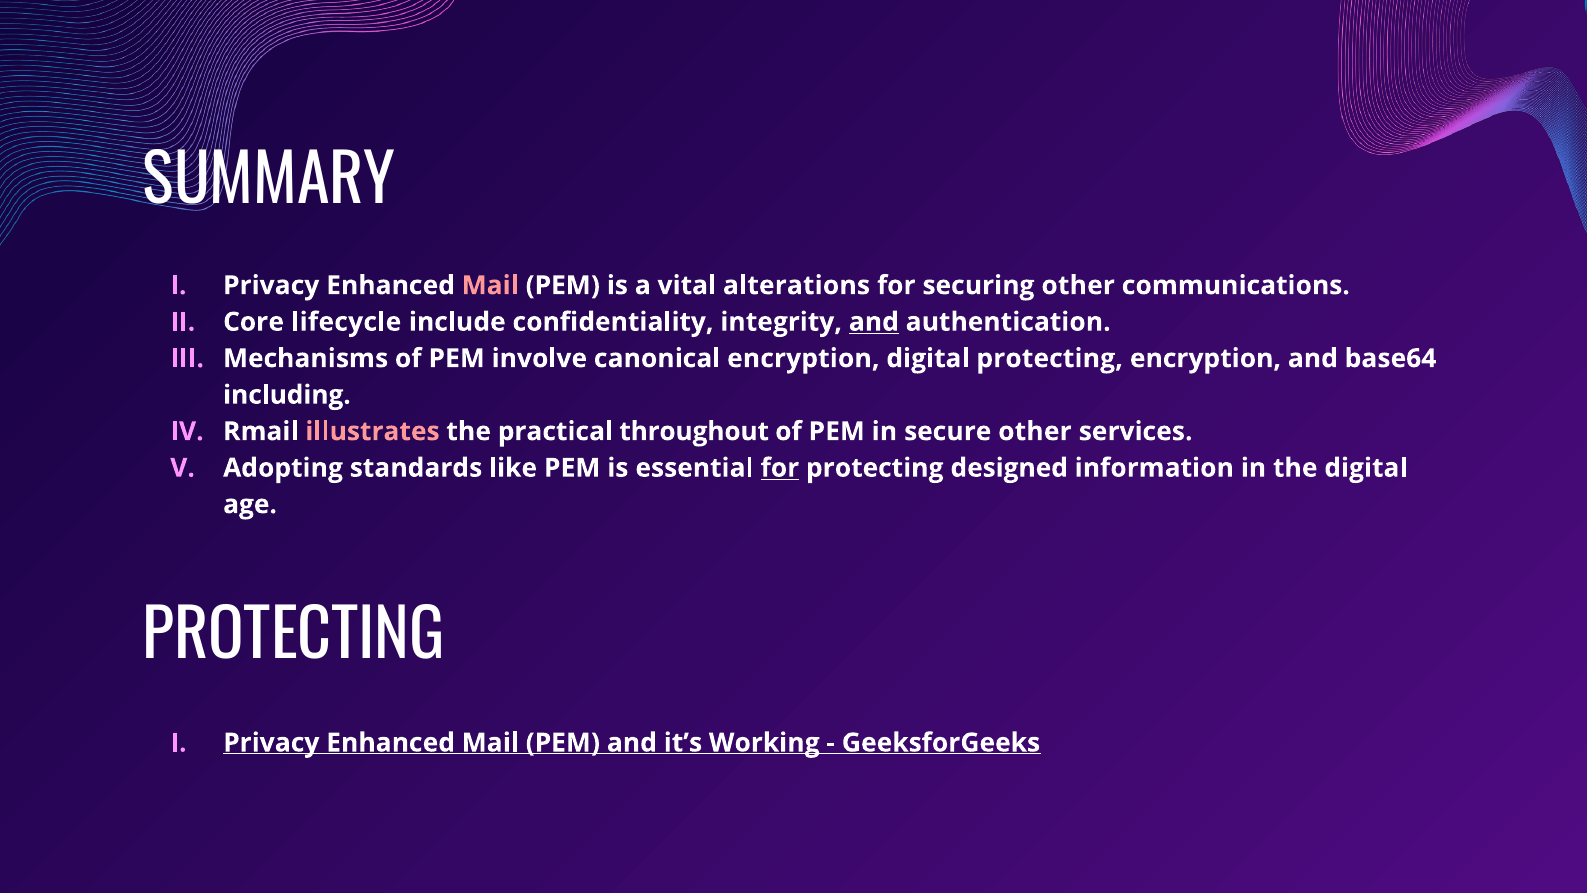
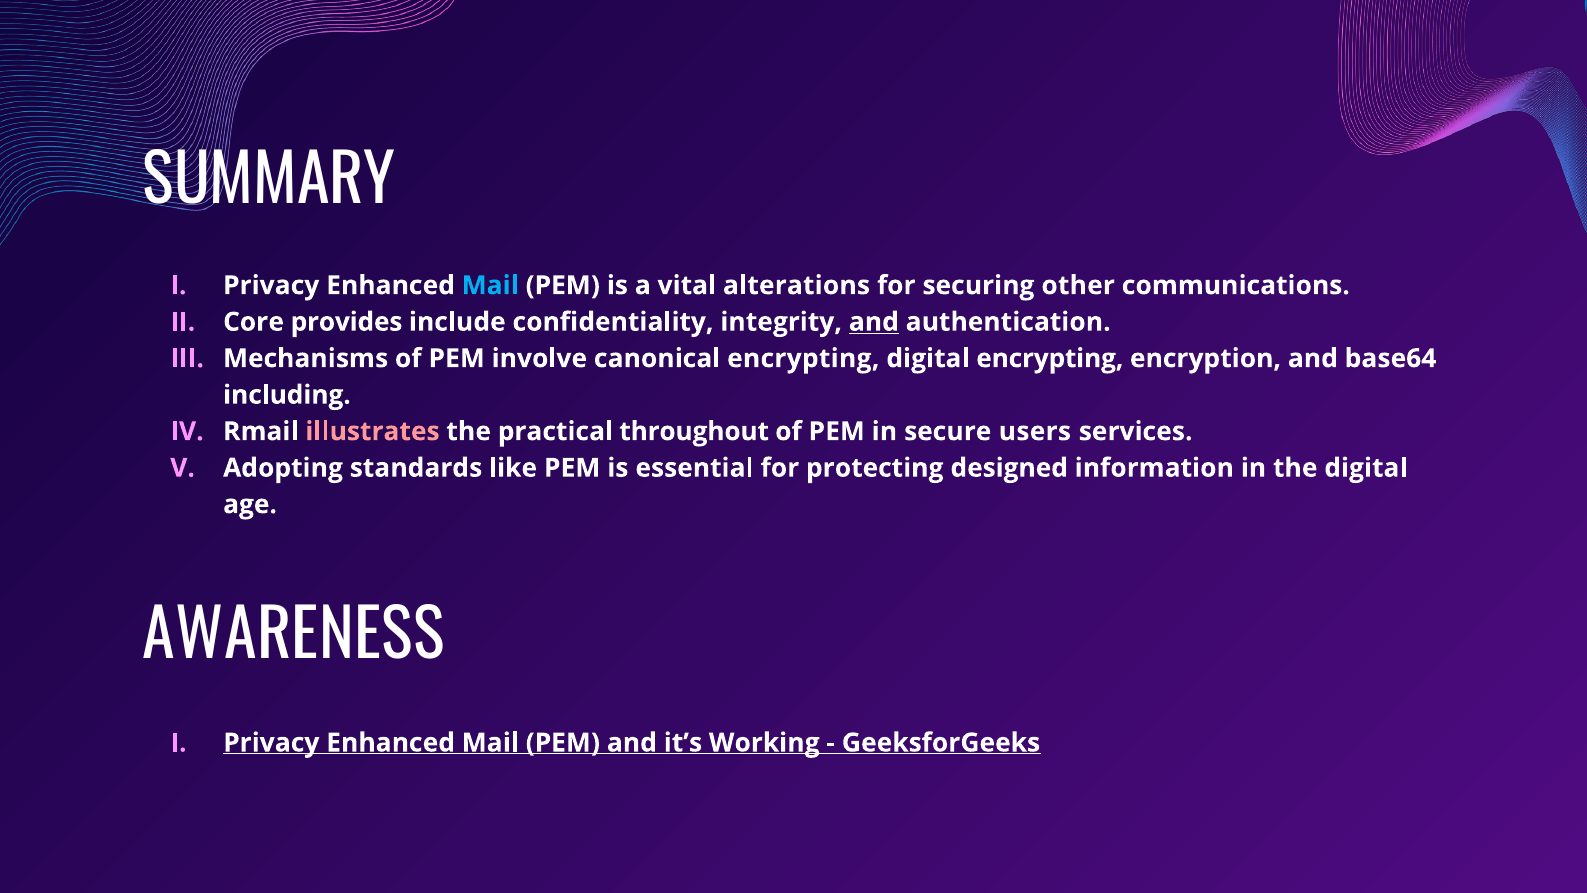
Mail at (490, 285) colour: pink -> light blue
lifecycle: lifecycle -> provides
canonical encryption: encryption -> encrypting
digital protecting: protecting -> encrypting
secure other: other -> users
for at (780, 468) underline: present -> none
PROTECTING at (294, 637): PROTECTING -> AWARENESS
